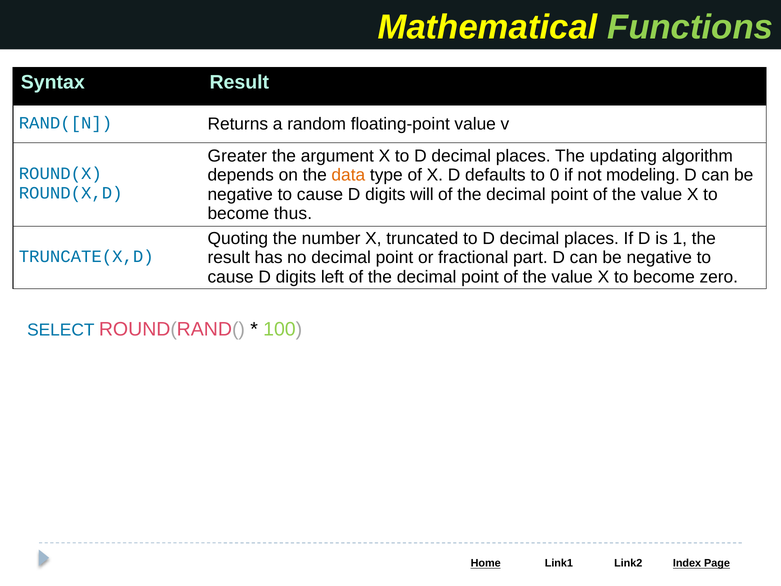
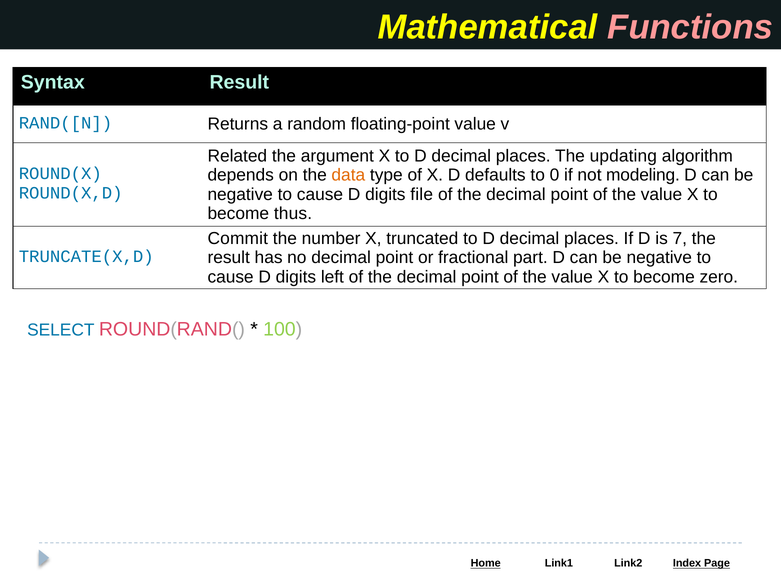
Functions colour: light green -> pink
Greater: Greater -> Related
will: will -> file
Quoting: Quoting -> Commit
1: 1 -> 7
